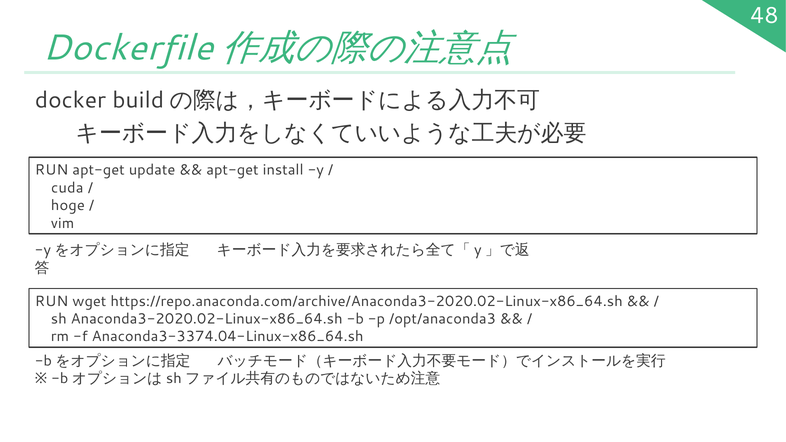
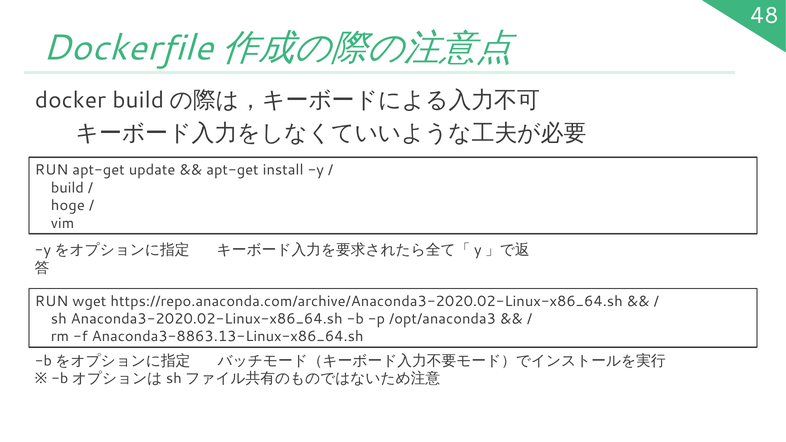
cuda: cuda -> build
Anaconda3-3374.04-Linux-x86_64.sh: Anaconda3-3374.04-Linux-x86_64.sh -> Anaconda3-8863.13-Linux-x86_64.sh
